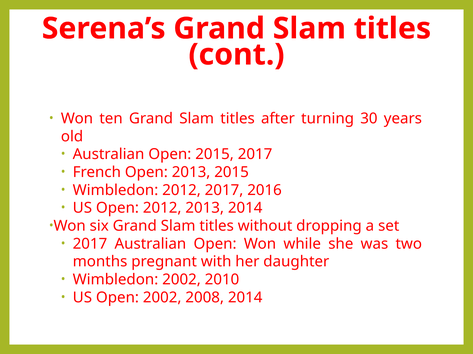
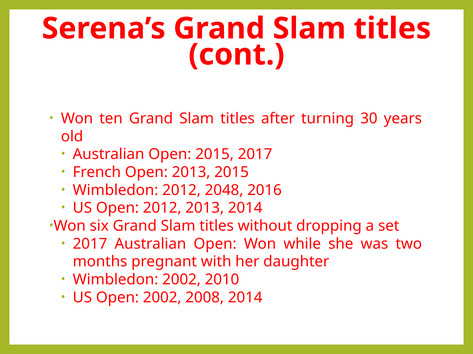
2012 2017: 2017 -> 2048
